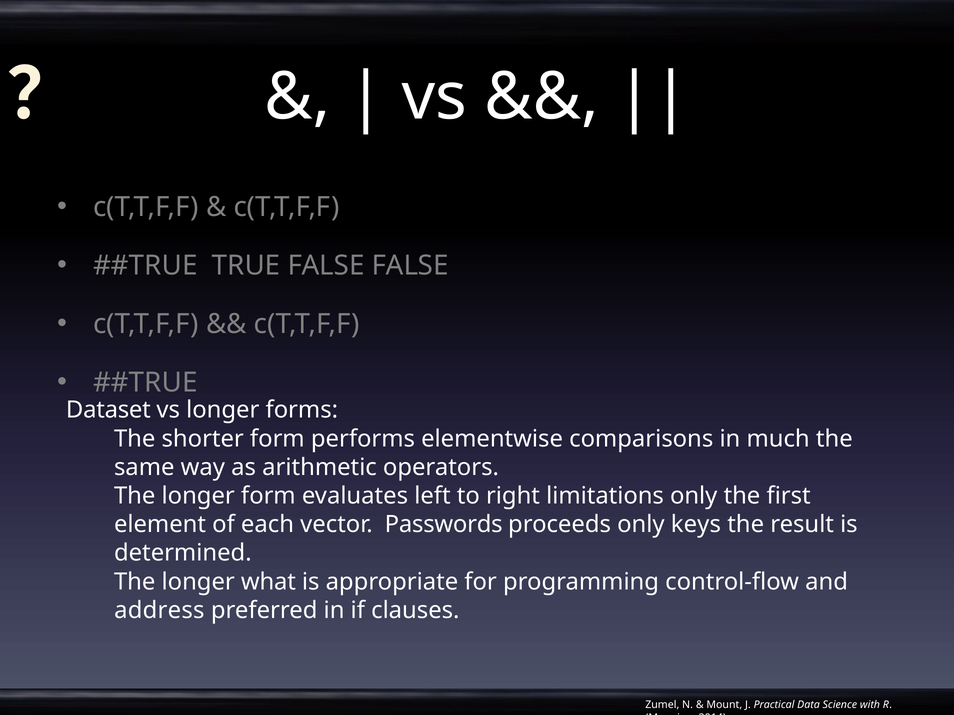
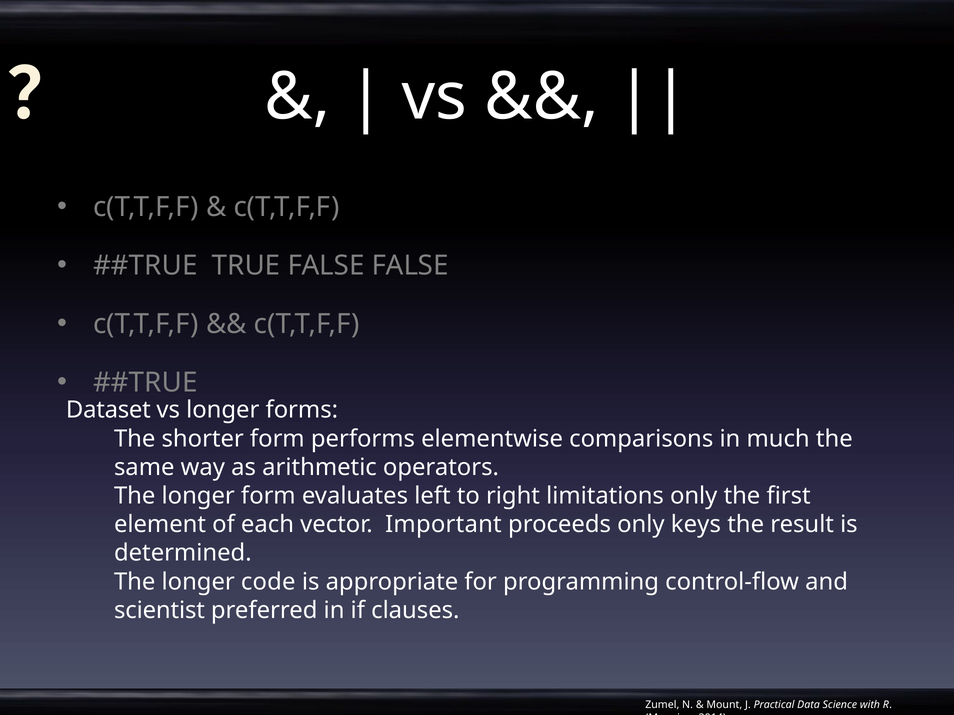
Passwords: Passwords -> Important
what: what -> code
address: address -> scientist
